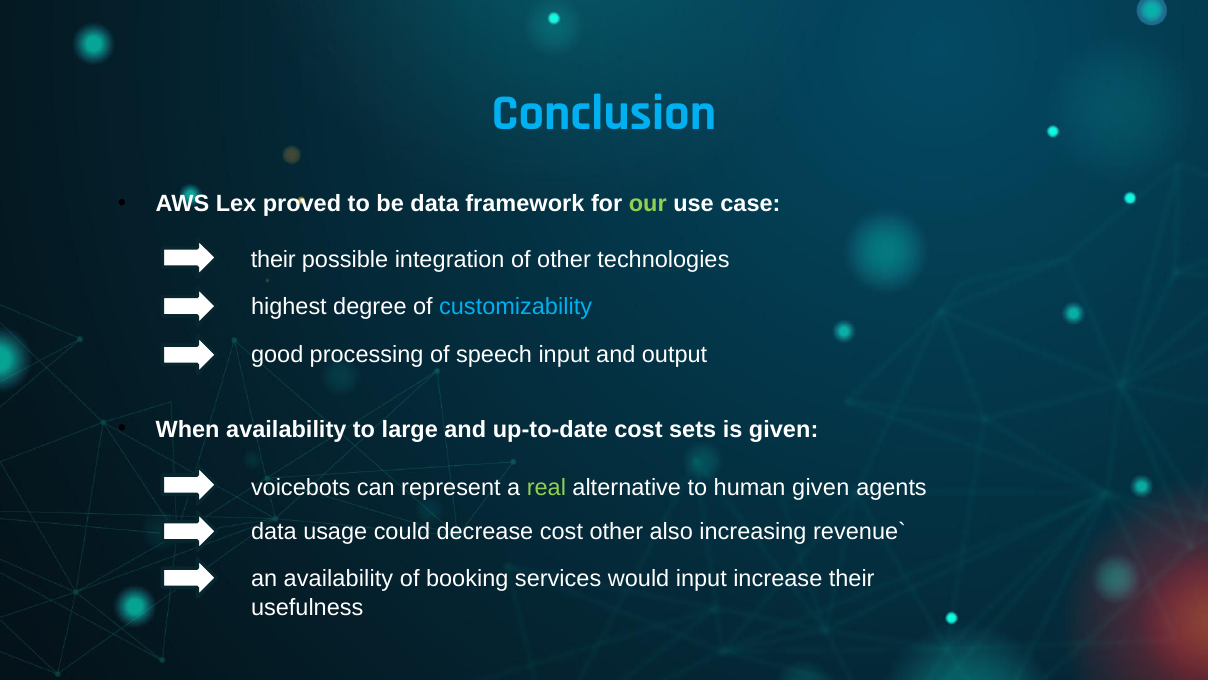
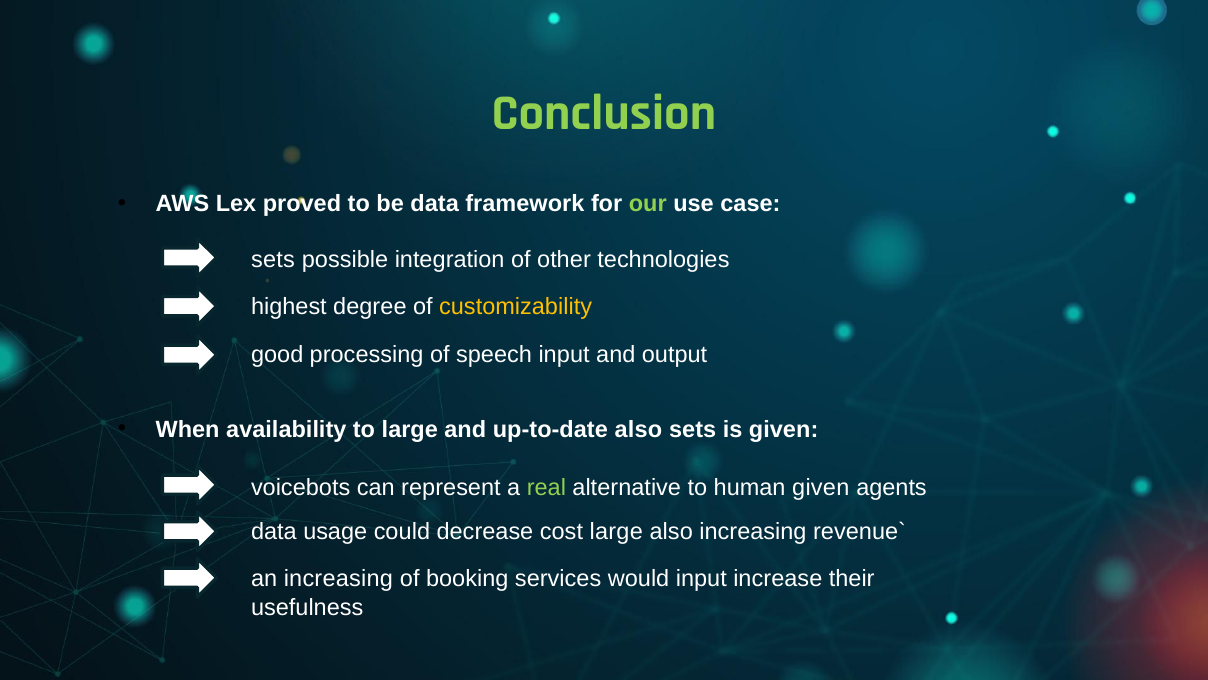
Conclusion colour: light blue -> light green
their at (273, 260): their -> sets
customizability colour: light blue -> yellow
up-to-date cost: cost -> also
cost other: other -> large
an availability: availability -> increasing
